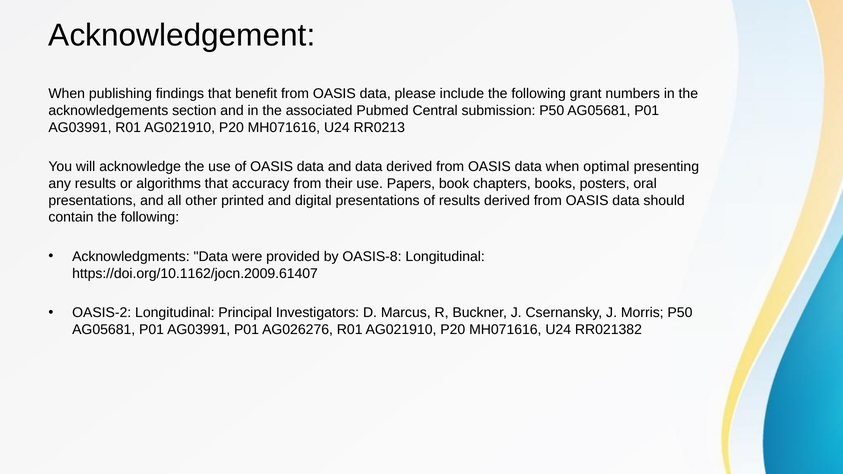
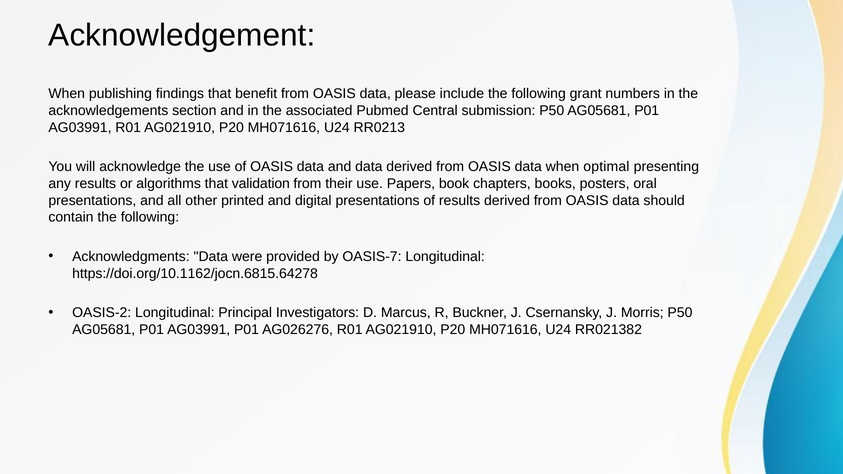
accuracy: accuracy -> validation
OASIS-8: OASIS-8 -> OASIS-7
https://doi.org/10.1162/jocn.2009.61407: https://doi.org/10.1162/jocn.2009.61407 -> https://doi.org/10.1162/jocn.6815.64278
